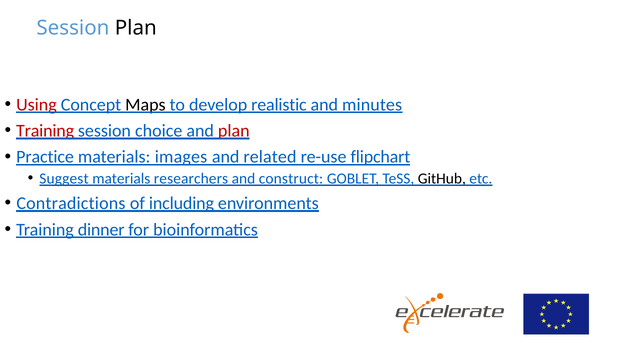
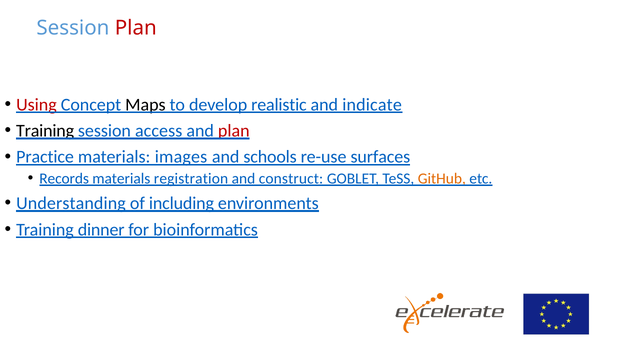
Plan at (136, 28) colour: black -> red
minutes: minutes -> indicate
Training at (45, 131) colour: red -> black
choice: choice -> access
related: related -> schools
flipchart: flipchart -> surfaces
Suggest: Suggest -> Records
researchers: researchers -> registration
GitHub colour: black -> orange
Contradictions: Contradictions -> Understanding
